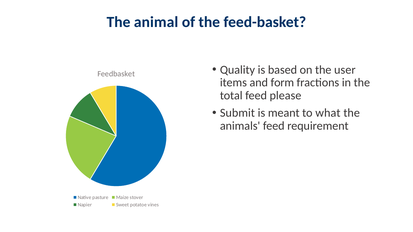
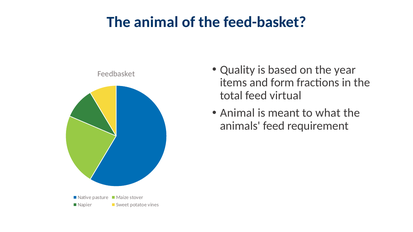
user: user -> year
please: please -> virtual
Submit at (237, 113): Submit -> Animal
